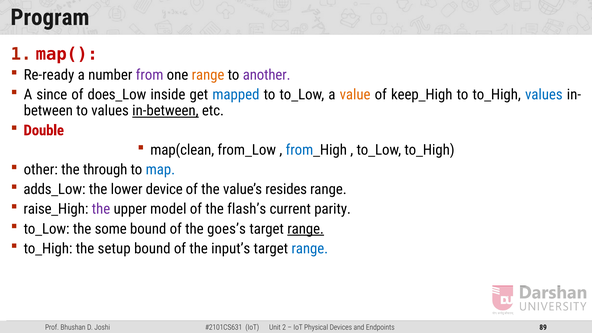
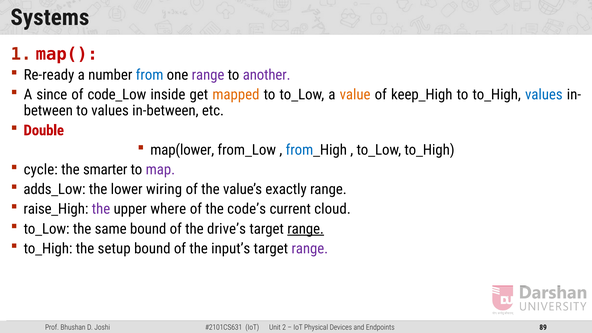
Program: Program -> Systems
from at (150, 75) colour: purple -> blue
range at (208, 75) colour: orange -> purple
does: does -> code
mapped colour: blue -> orange
in-between underline: present -> none
map(clean: map(clean -> map(lower
other: other -> cycle
through: through -> smarter
map colour: blue -> purple
device: device -> wiring
resides: resides -> exactly
model: model -> where
flash’s: flash’s -> code’s
parity: parity -> cloud
some: some -> same
goes’s: goes’s -> drive’s
range at (310, 248) colour: blue -> purple
